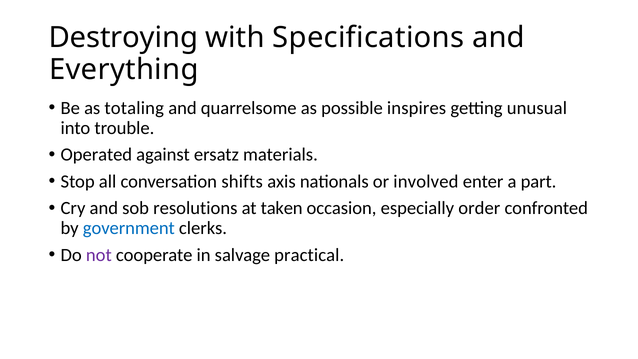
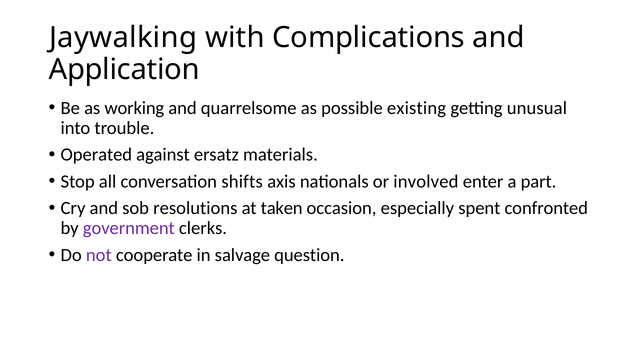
Destroying: Destroying -> Jaywalking
Specifications: Specifications -> Complications
Everything: Everything -> Application
totaling: totaling -> working
inspires: inspires -> existing
order: order -> spent
government colour: blue -> purple
practical: practical -> question
